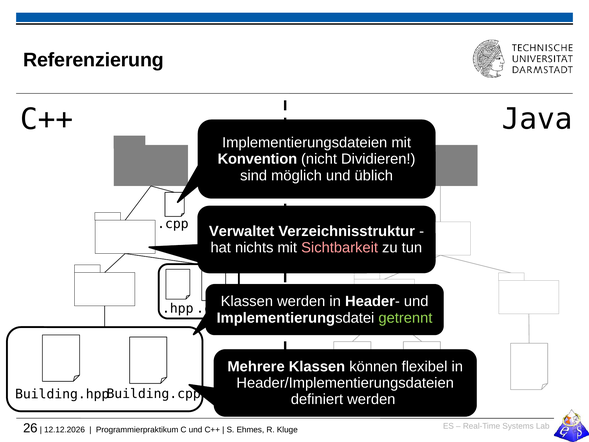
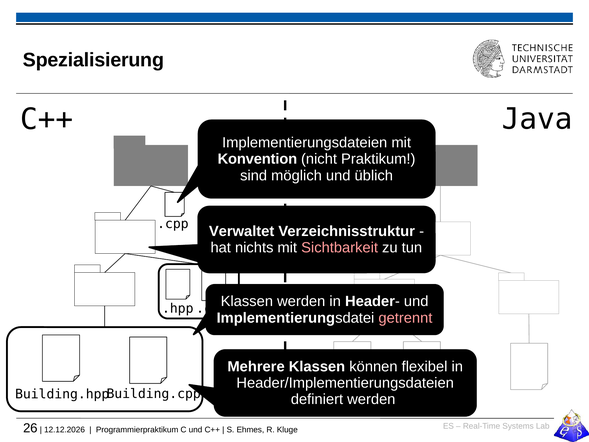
Referenzierung: Referenzierung -> Spezialisierung
Dividieren: Dividieren -> Praktikum
getrennt colour: light green -> pink
